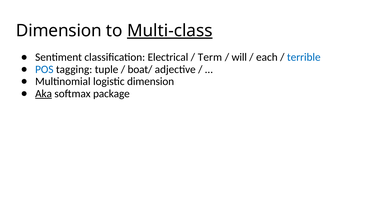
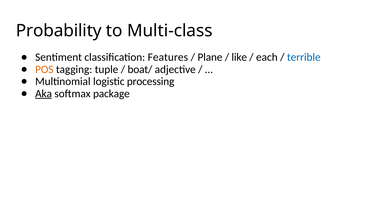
Dimension at (59, 31): Dimension -> Probability
Multi-class underline: present -> none
Electrical: Electrical -> Features
Term: Term -> Plane
will: will -> like
POS colour: blue -> orange
logistic dimension: dimension -> processing
